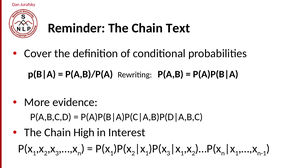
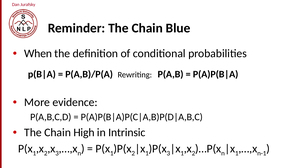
Text: Text -> Blue
Cover: Cover -> When
Interest: Interest -> Intrinsic
